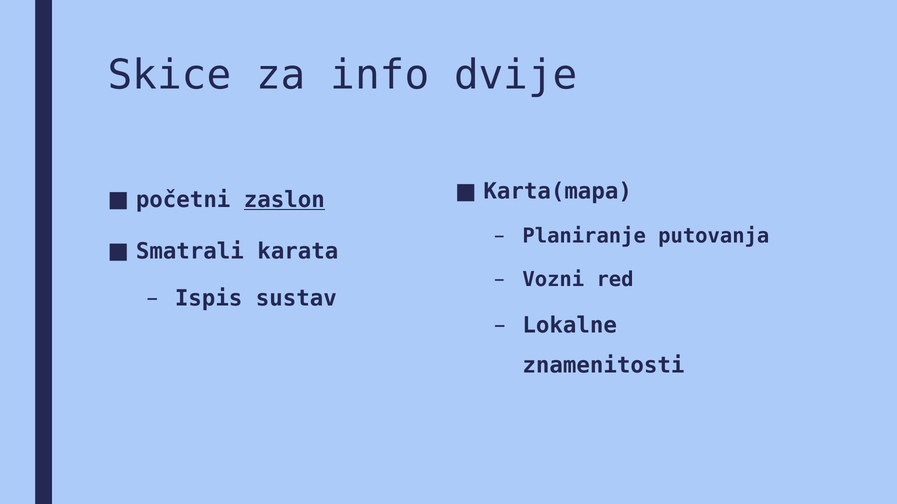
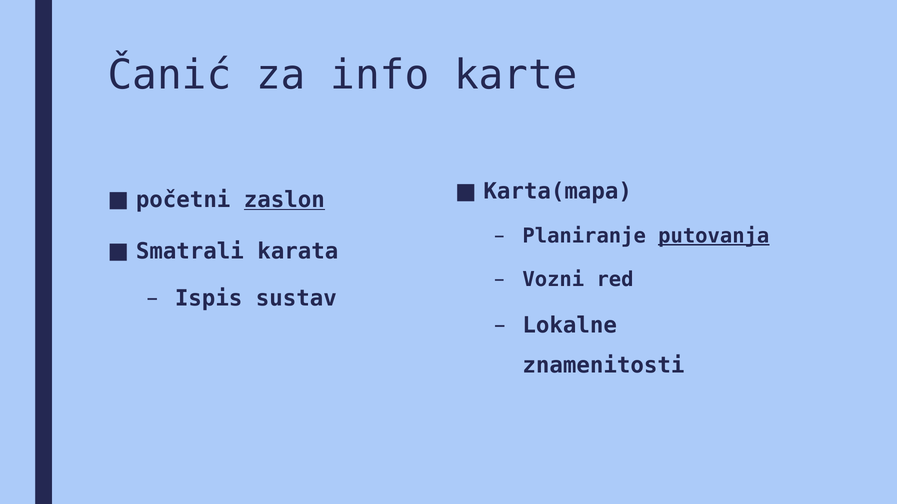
Skice: Skice -> Čanić
dvije: dvije -> karte
putovanja underline: none -> present
